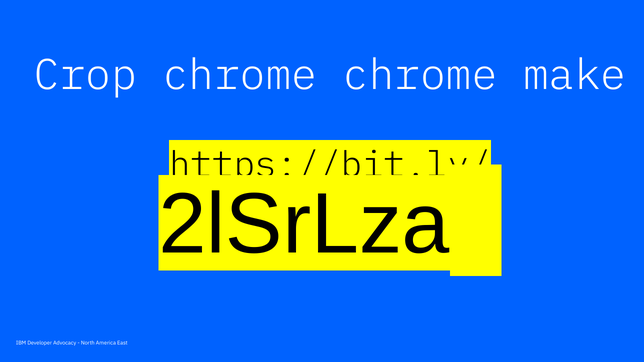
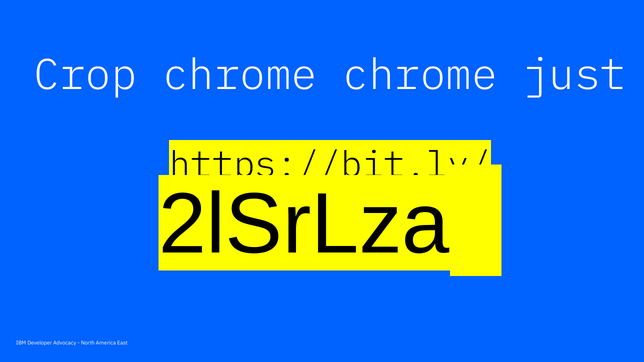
make: make -> just
